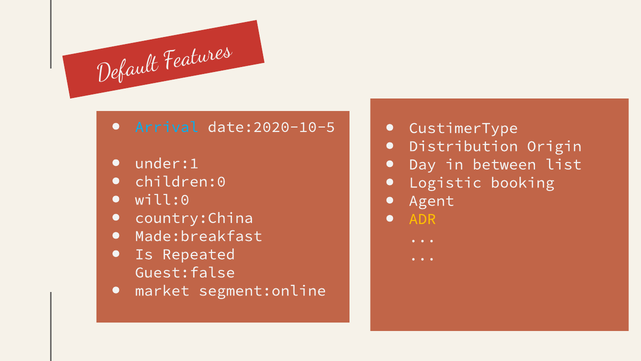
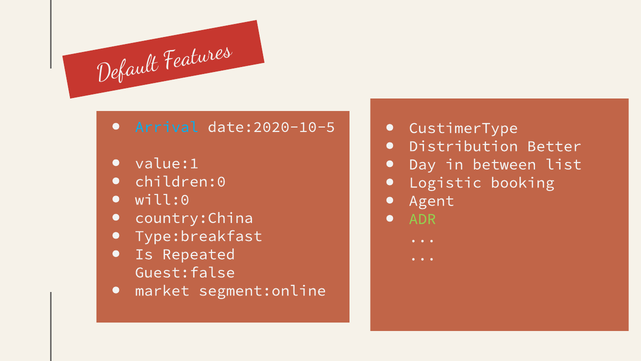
Origin: Origin -> Better
under:1: under:1 -> value:1
ADR colour: yellow -> light green
Made:breakfast: Made:breakfast -> Type:breakfast
